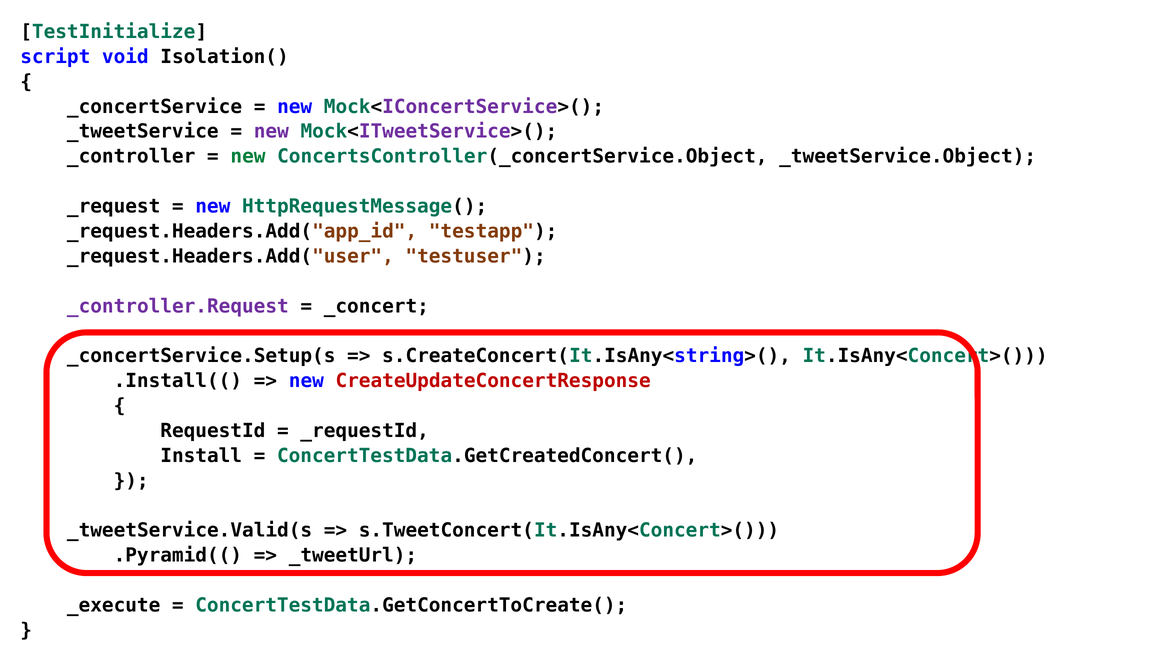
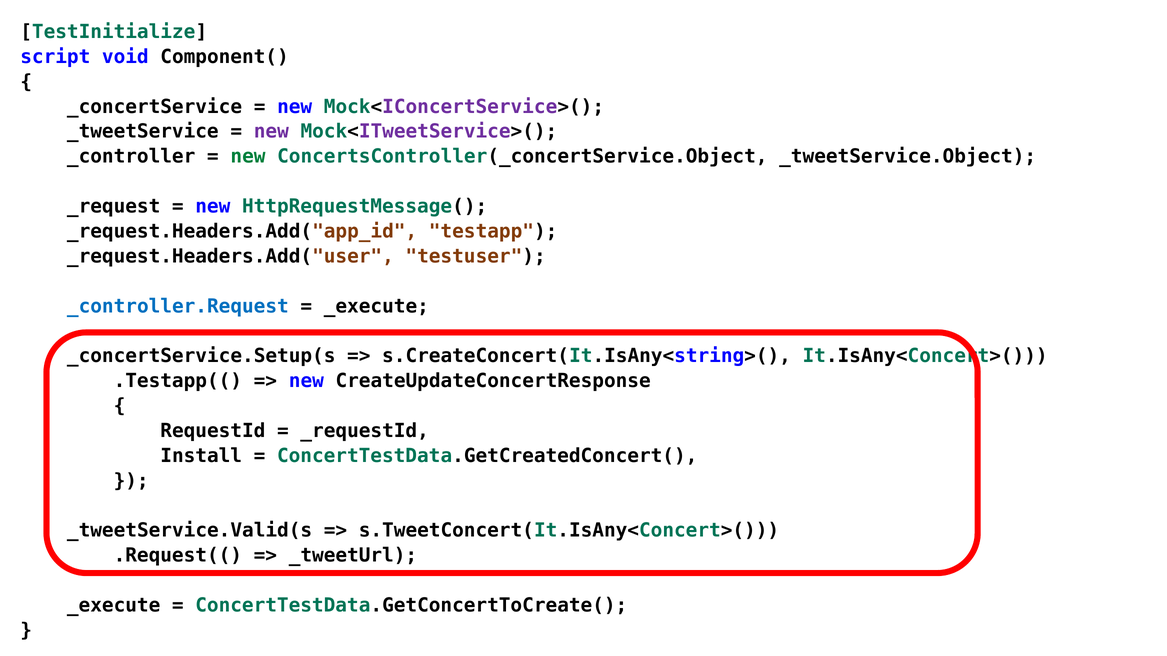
Isolation(: Isolation( -> Component(
_controller.Request colour: purple -> blue
_concert at (376, 306): _concert -> _execute
.Install((: .Install(( -> .Testapp((
CreateUpdateConcertResponse colour: red -> black
.Pyramid((: .Pyramid(( -> .Request((
